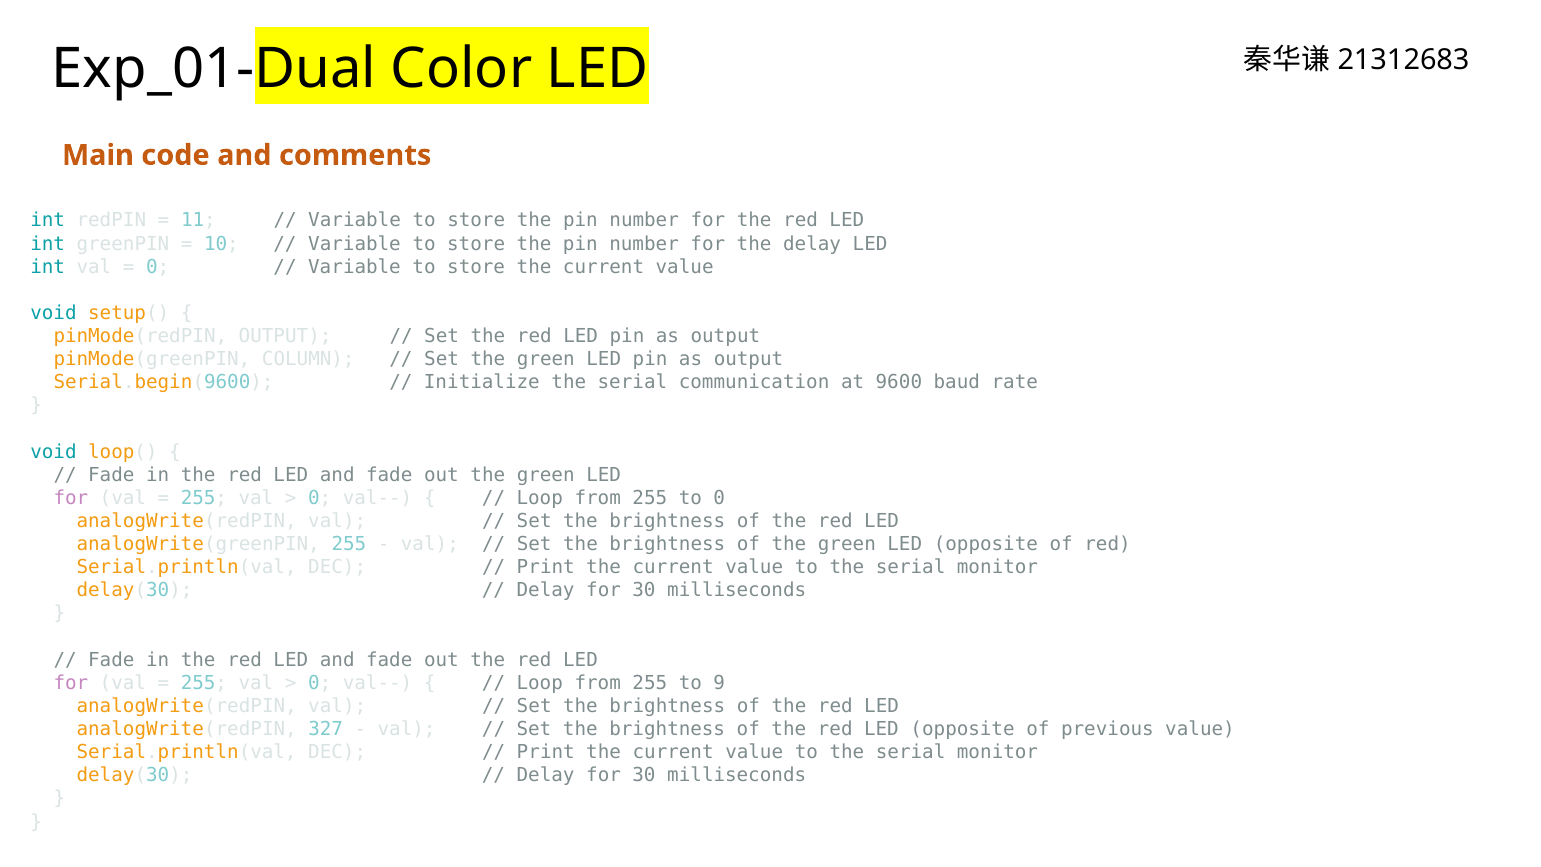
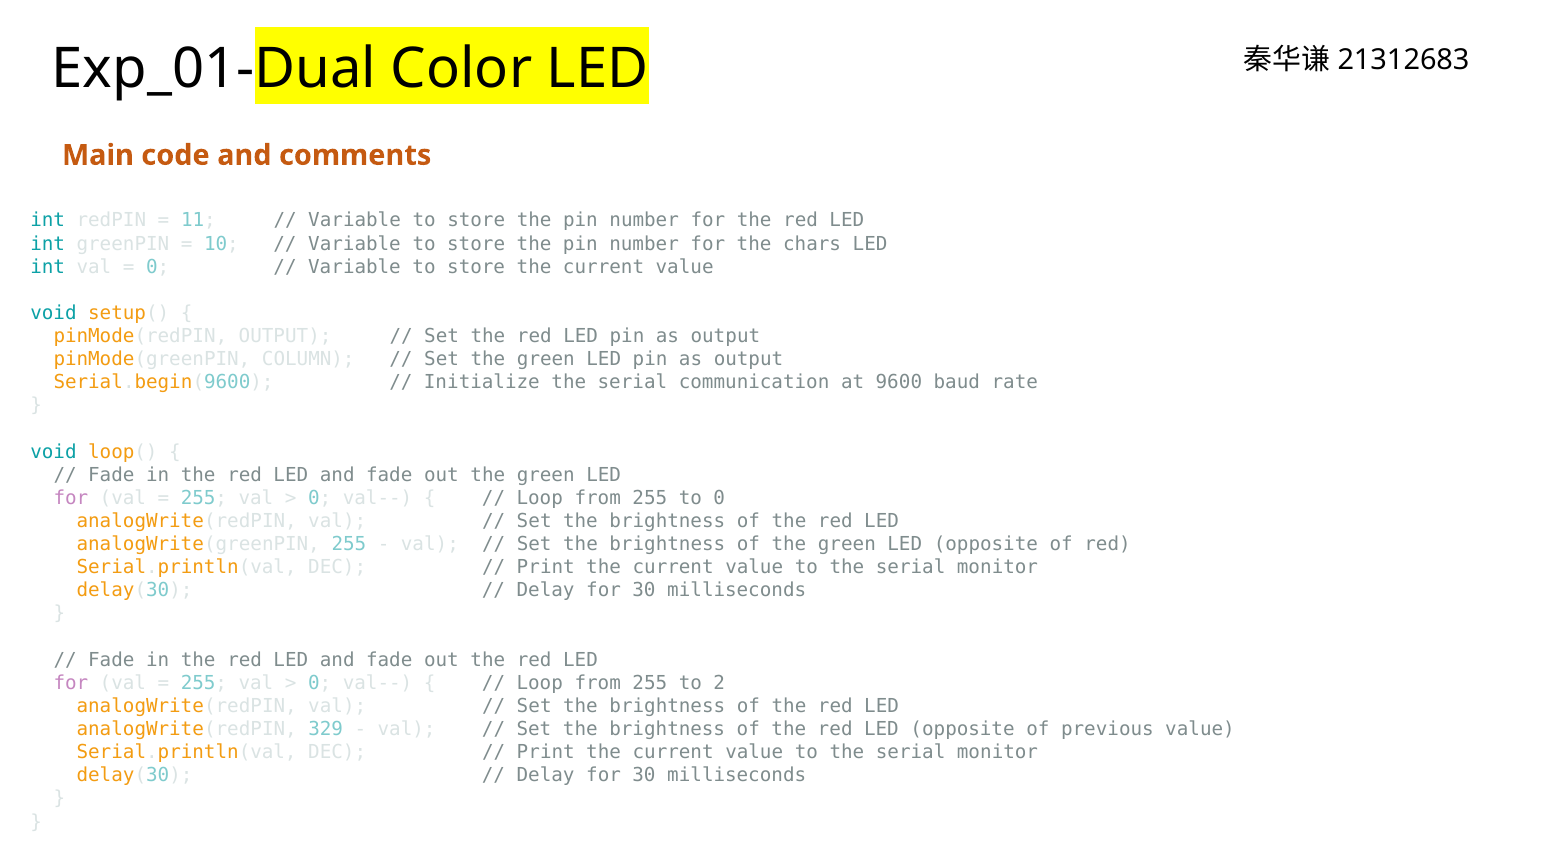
the delay: delay -> chars
9: 9 -> 2
327: 327 -> 329
